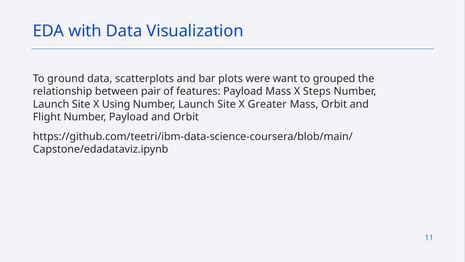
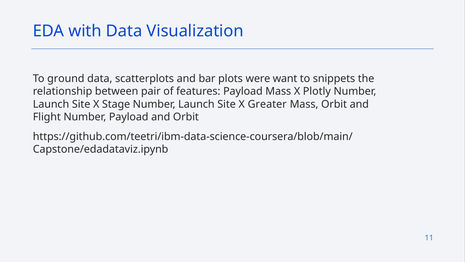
grouped: grouped -> snippets
Steps: Steps -> Plotly
Using: Using -> Stage
